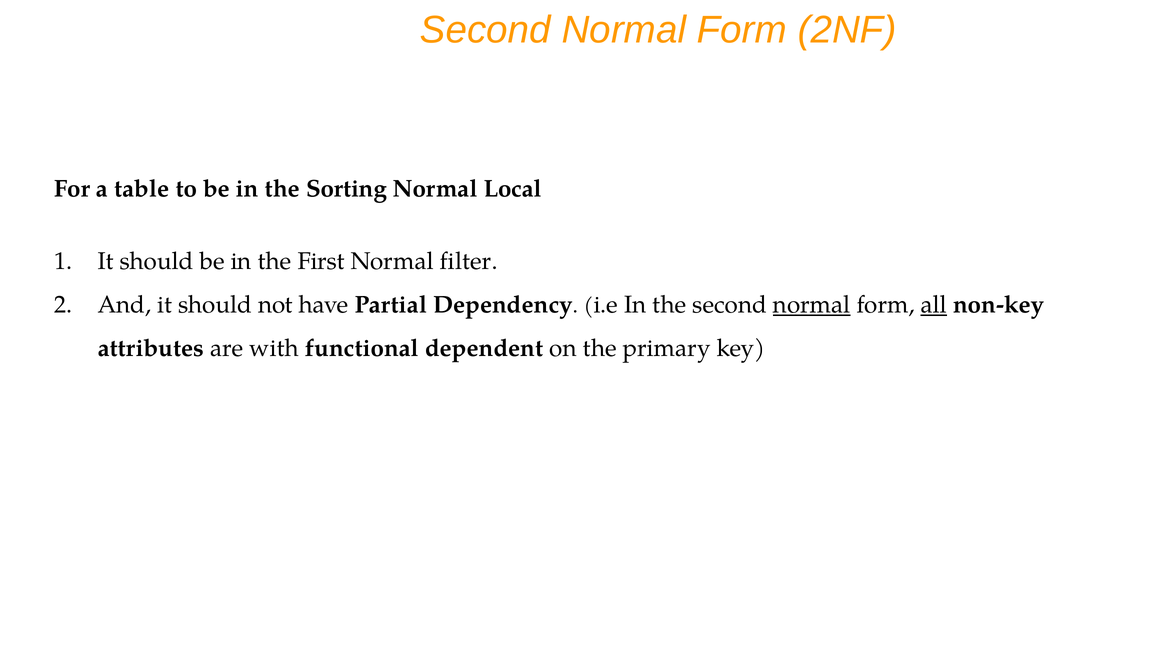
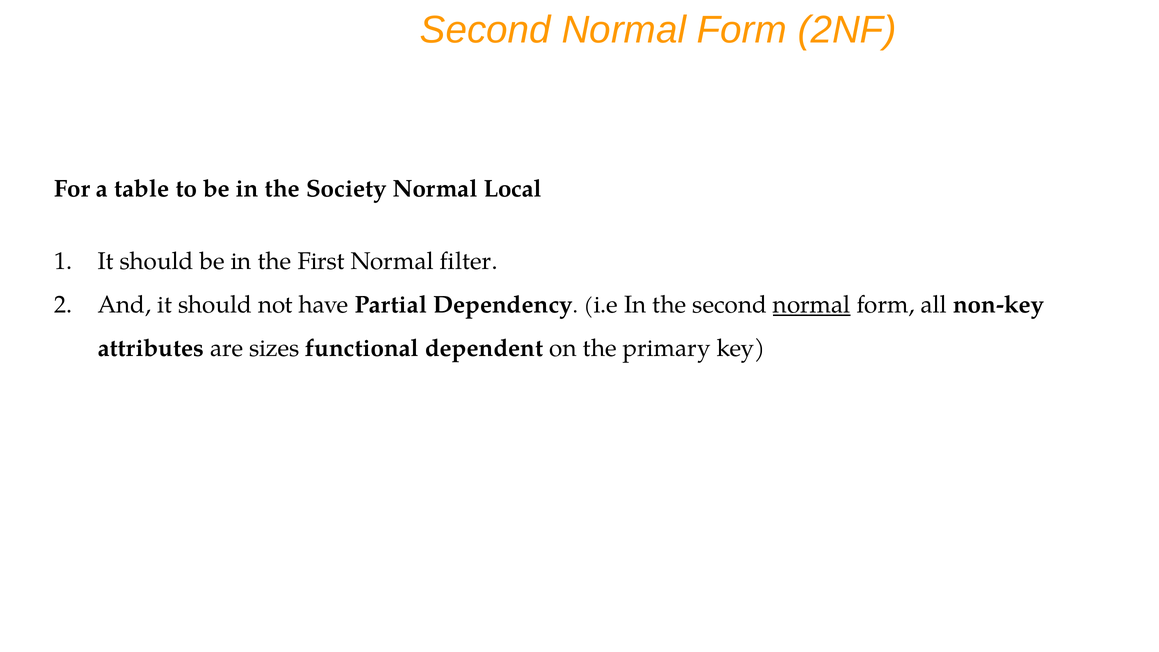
Sorting: Sorting -> Society
all underline: present -> none
with: with -> sizes
